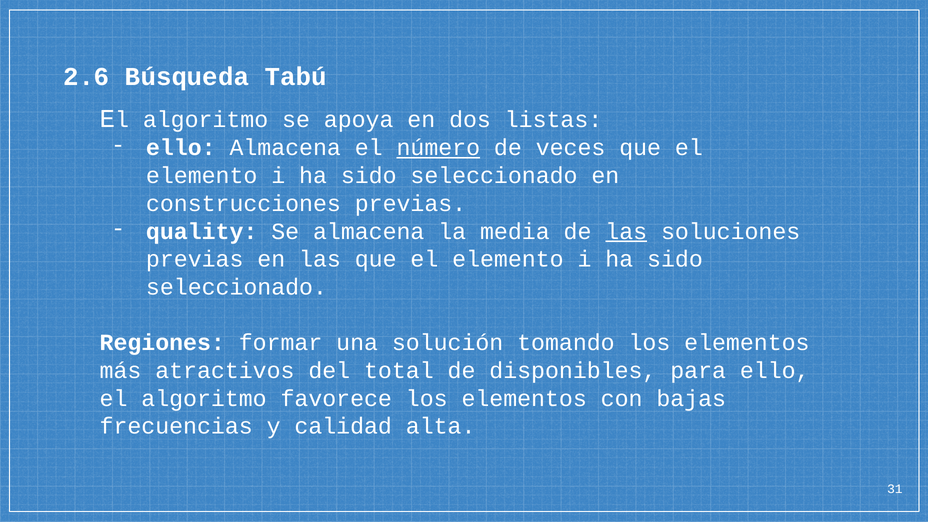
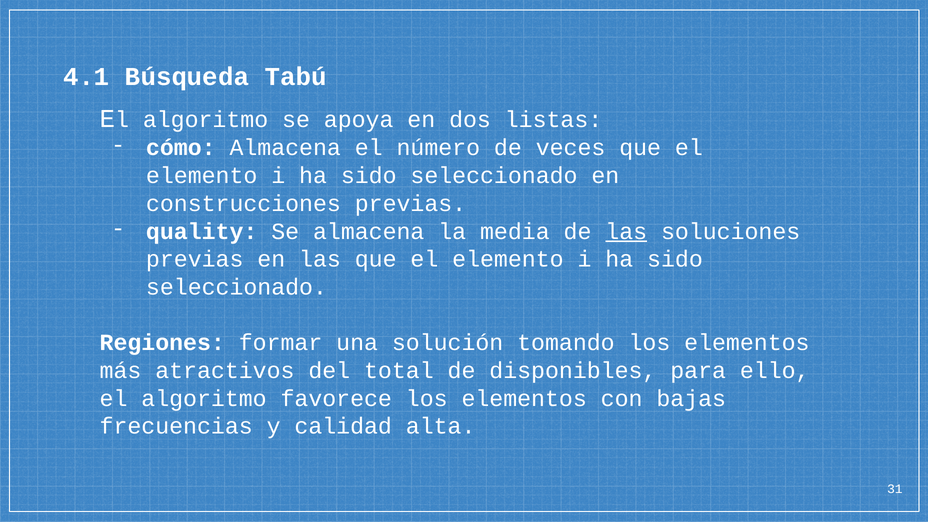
2.6: 2.6 -> 4.1
ello at (181, 148): ello -> cómo
número underline: present -> none
